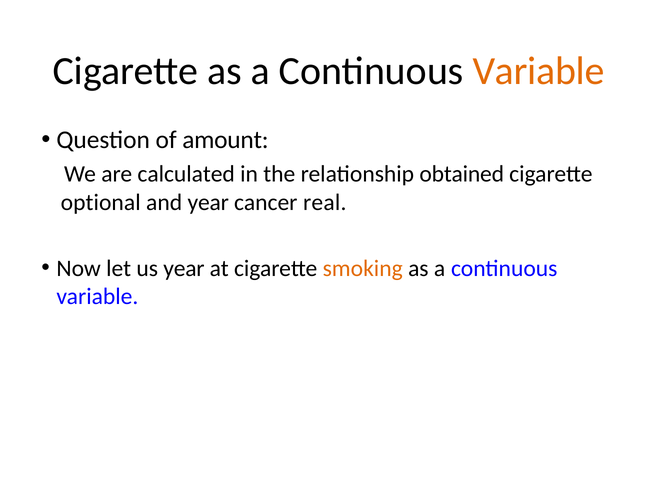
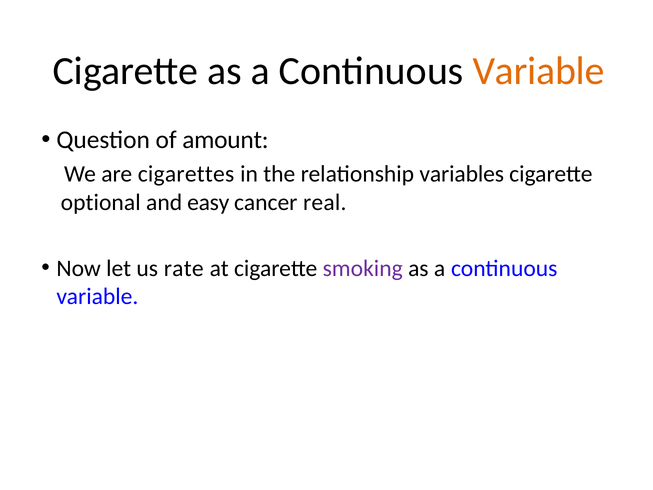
calculated: calculated -> cigarettes
obtained: obtained -> variables
and year: year -> easy
us year: year -> rate
smoking colour: orange -> purple
